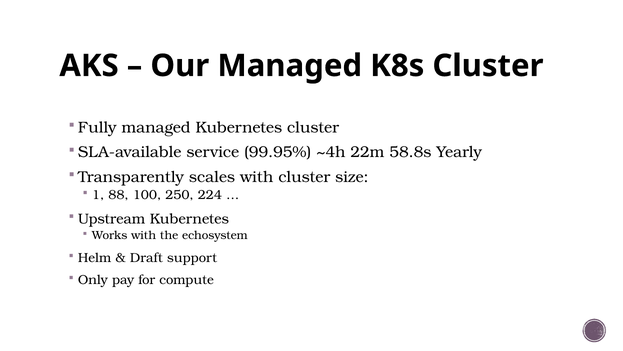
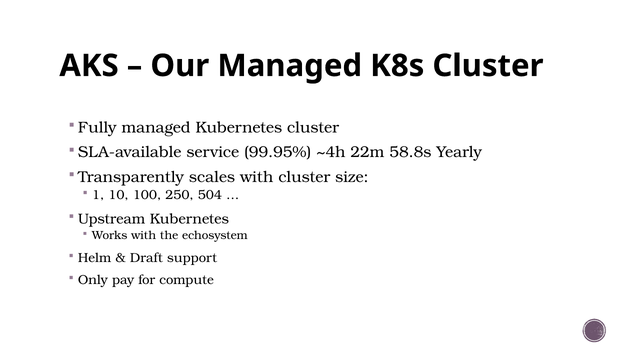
88: 88 -> 10
224: 224 -> 504
